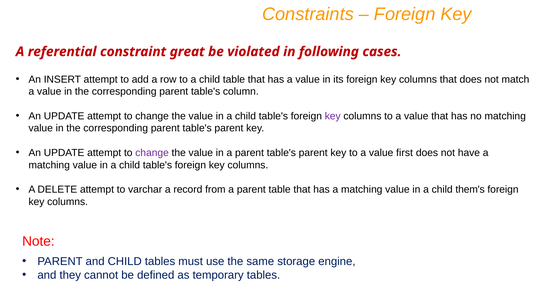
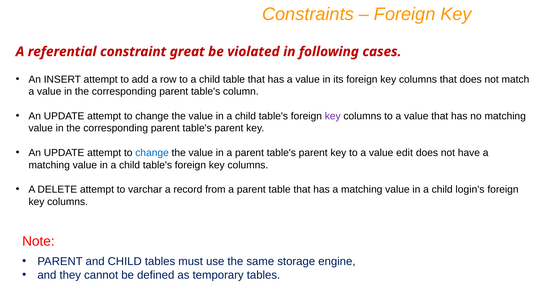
change at (152, 153) colour: purple -> blue
first: first -> edit
them's: them's -> login's
